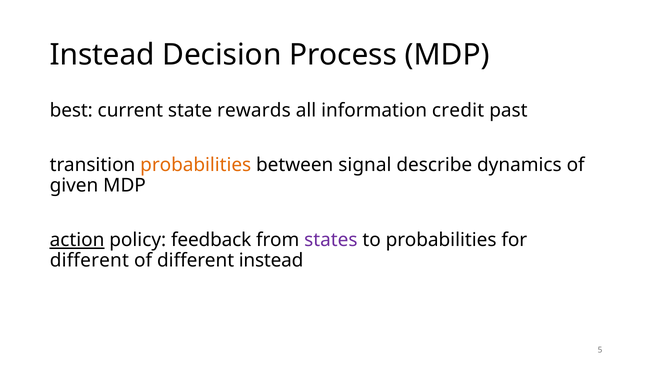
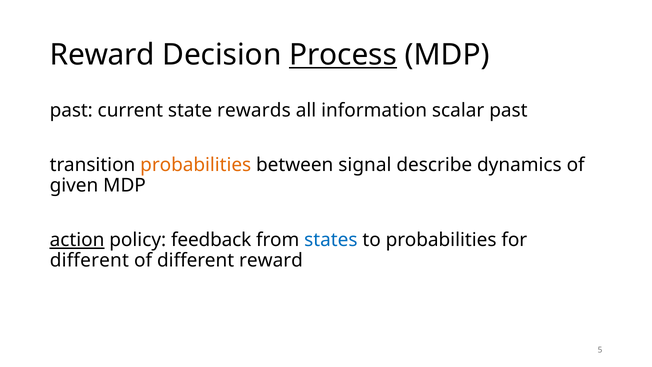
Instead at (102, 55): Instead -> Reward
Process underline: none -> present
best at (71, 110): best -> past
credit: credit -> scalar
states colour: purple -> blue
different instead: instead -> reward
